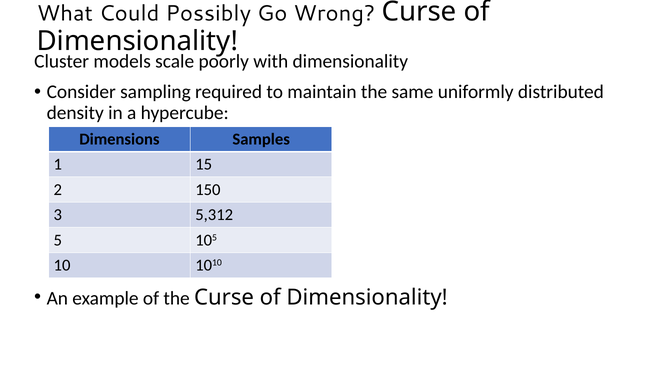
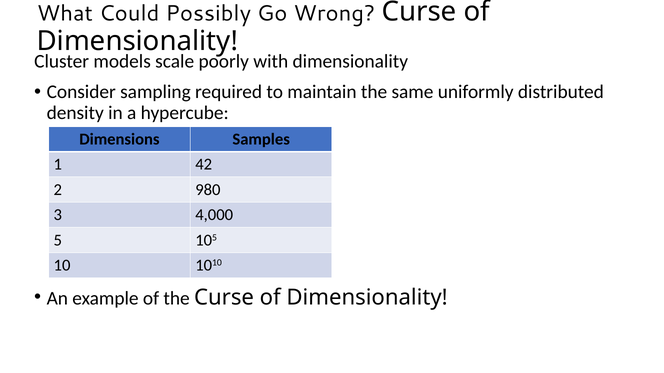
15: 15 -> 42
150: 150 -> 980
5,312: 5,312 -> 4,000
